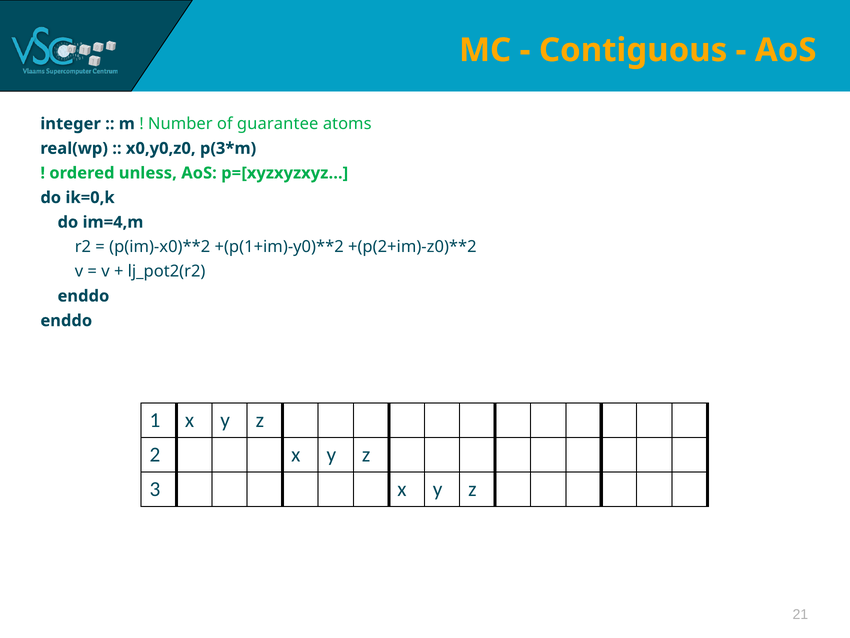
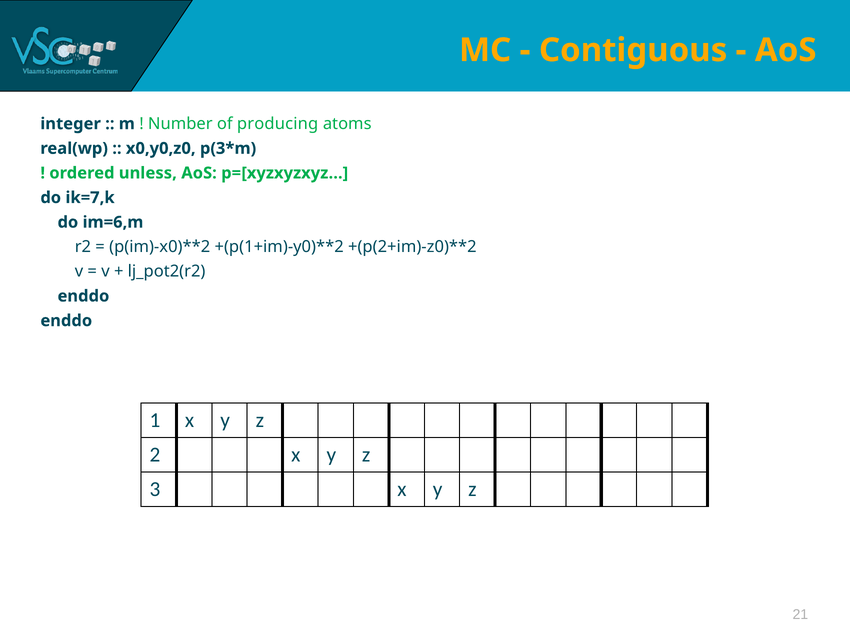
guarantee: guarantee -> producing
ik=0,k: ik=0,k -> ik=7,k
im=4,m: im=4,m -> im=6,m
